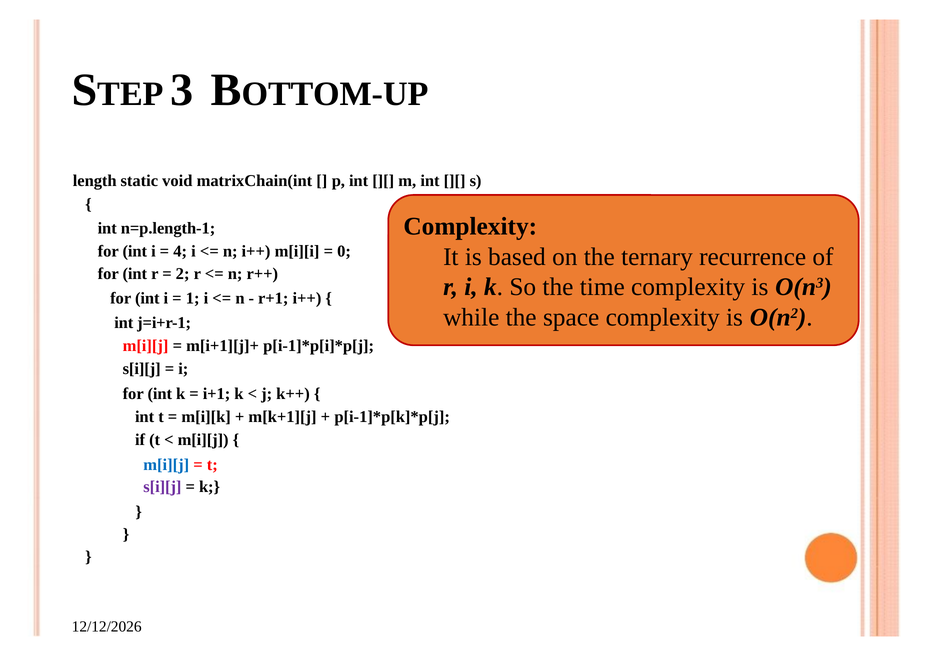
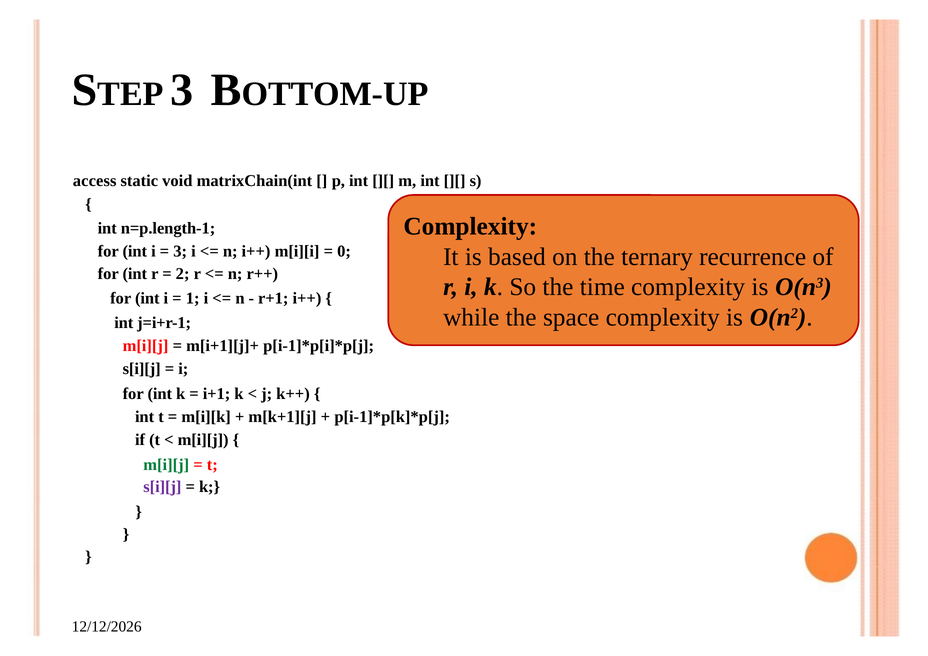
length: length -> access
4 at (180, 251): 4 -> 3
m[i][j at (166, 465) colour: blue -> green
